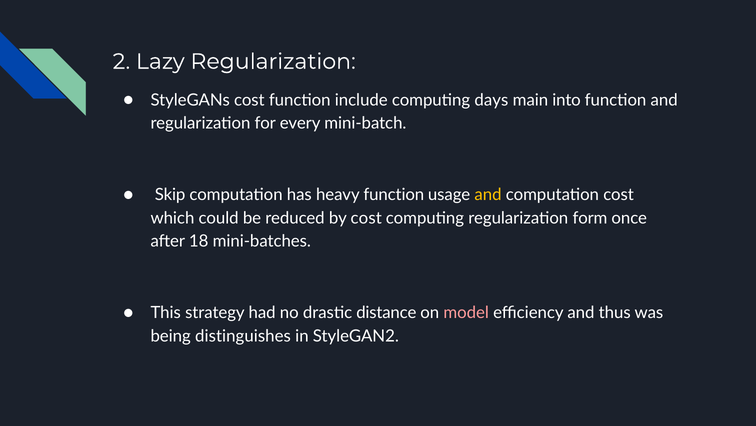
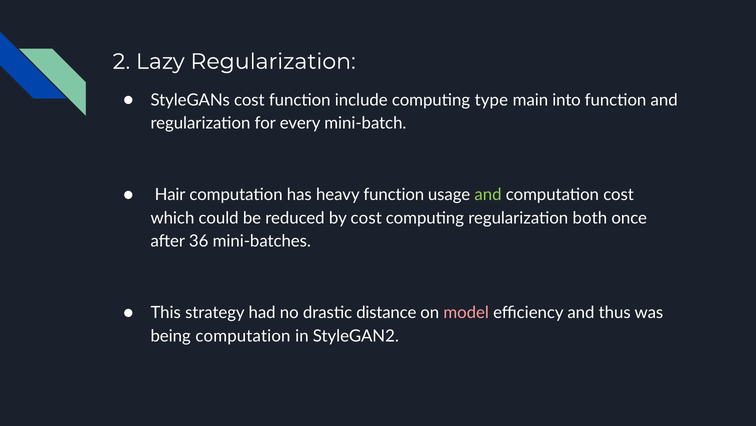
days: days -> type
Skip: Skip -> Hair
and at (488, 195) colour: yellow -> light green
form: form -> both
18: 18 -> 36
being distinguishes: distinguishes -> computation
